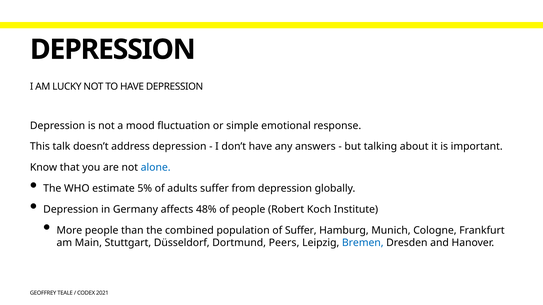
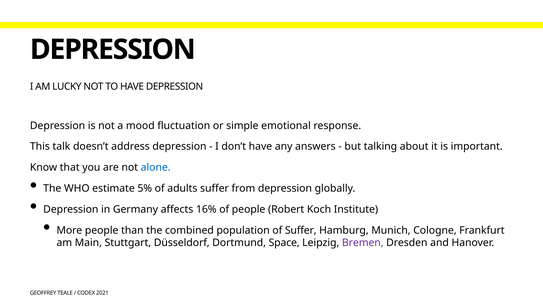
48%: 48% -> 16%
Peers: Peers -> Space
Bremen colour: blue -> purple
